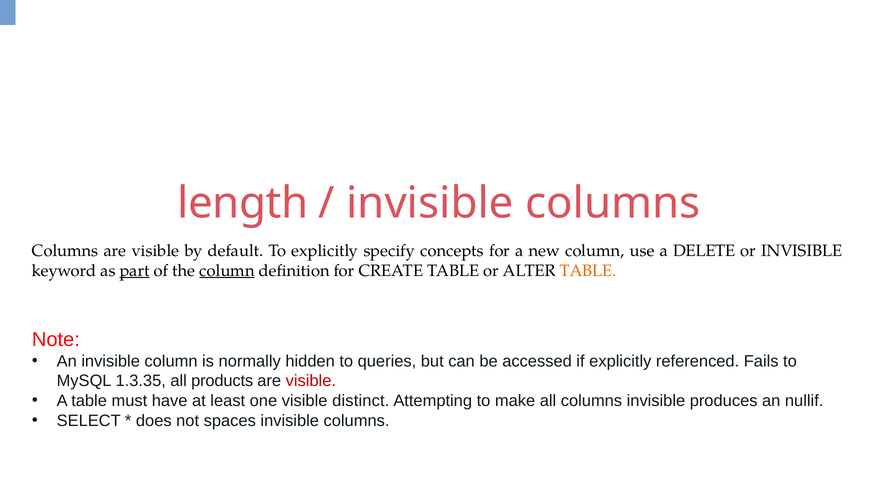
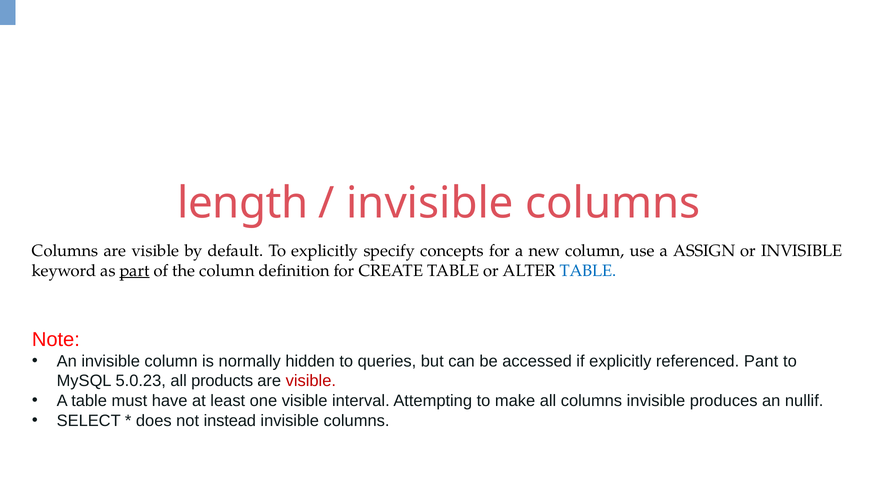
DELETE: DELETE -> ASSIGN
column at (227, 271) underline: present -> none
TABLE at (588, 271) colour: orange -> blue
Fails: Fails -> Pant
1.3.35: 1.3.35 -> 5.0.23
distinct: distinct -> interval
spaces: spaces -> instead
